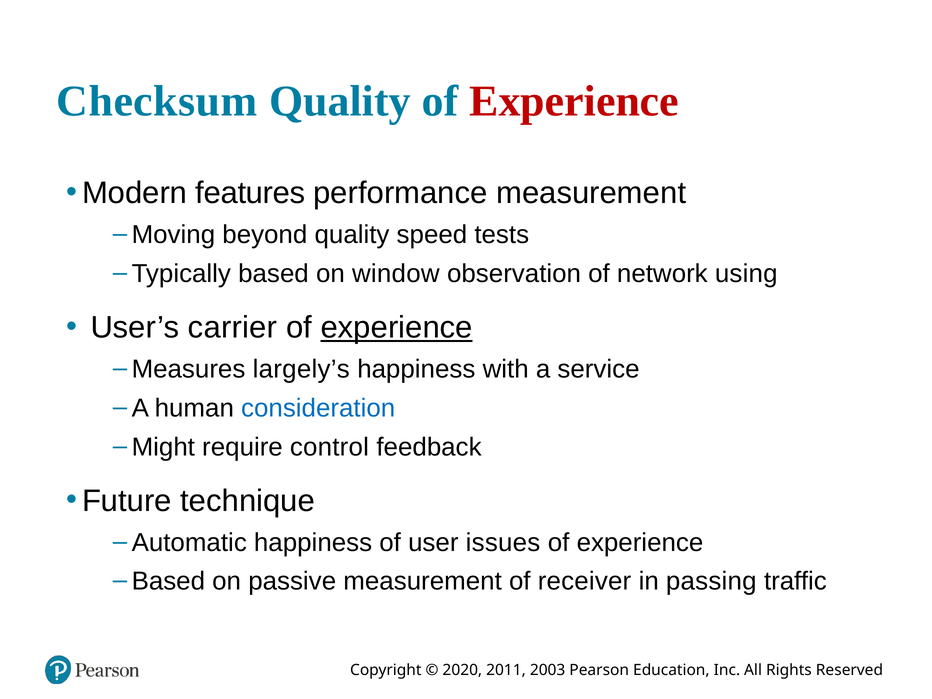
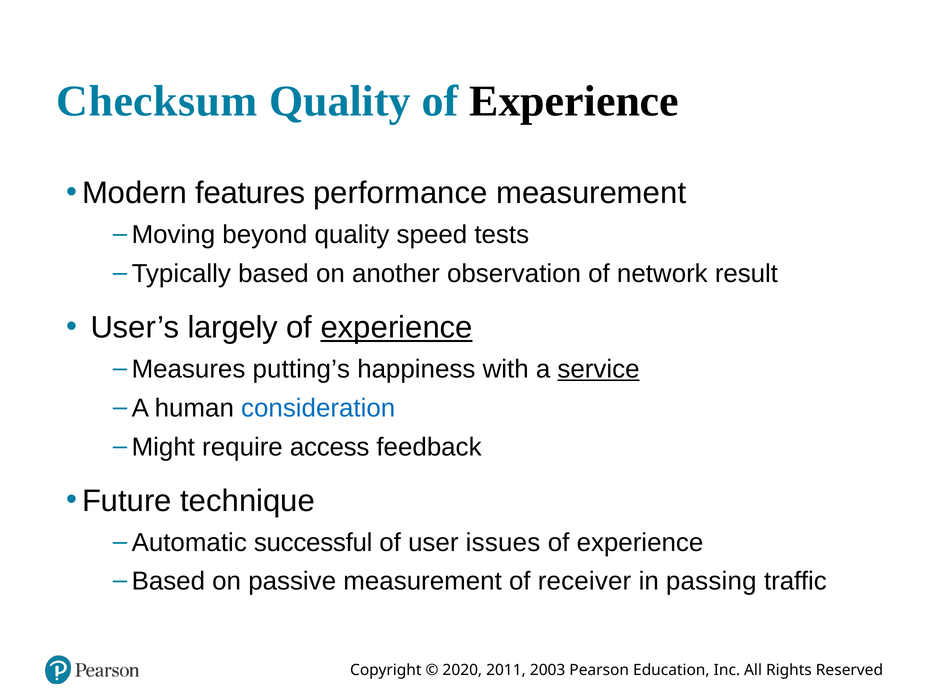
Experience at (574, 101) colour: red -> black
window: window -> another
using: using -> result
carrier: carrier -> largely
largely’s: largely’s -> putting’s
service underline: none -> present
control: control -> access
Automatic happiness: happiness -> successful
